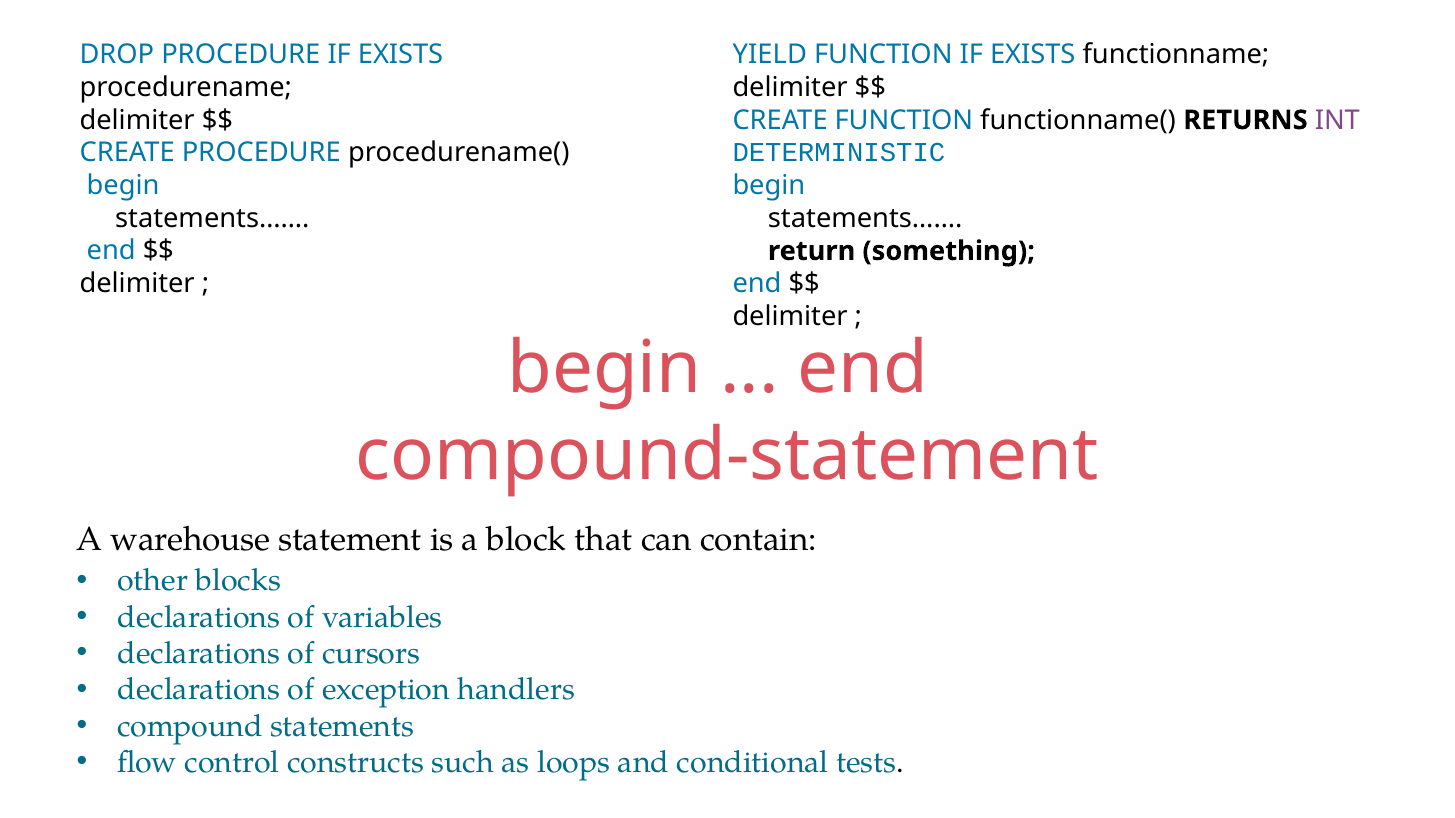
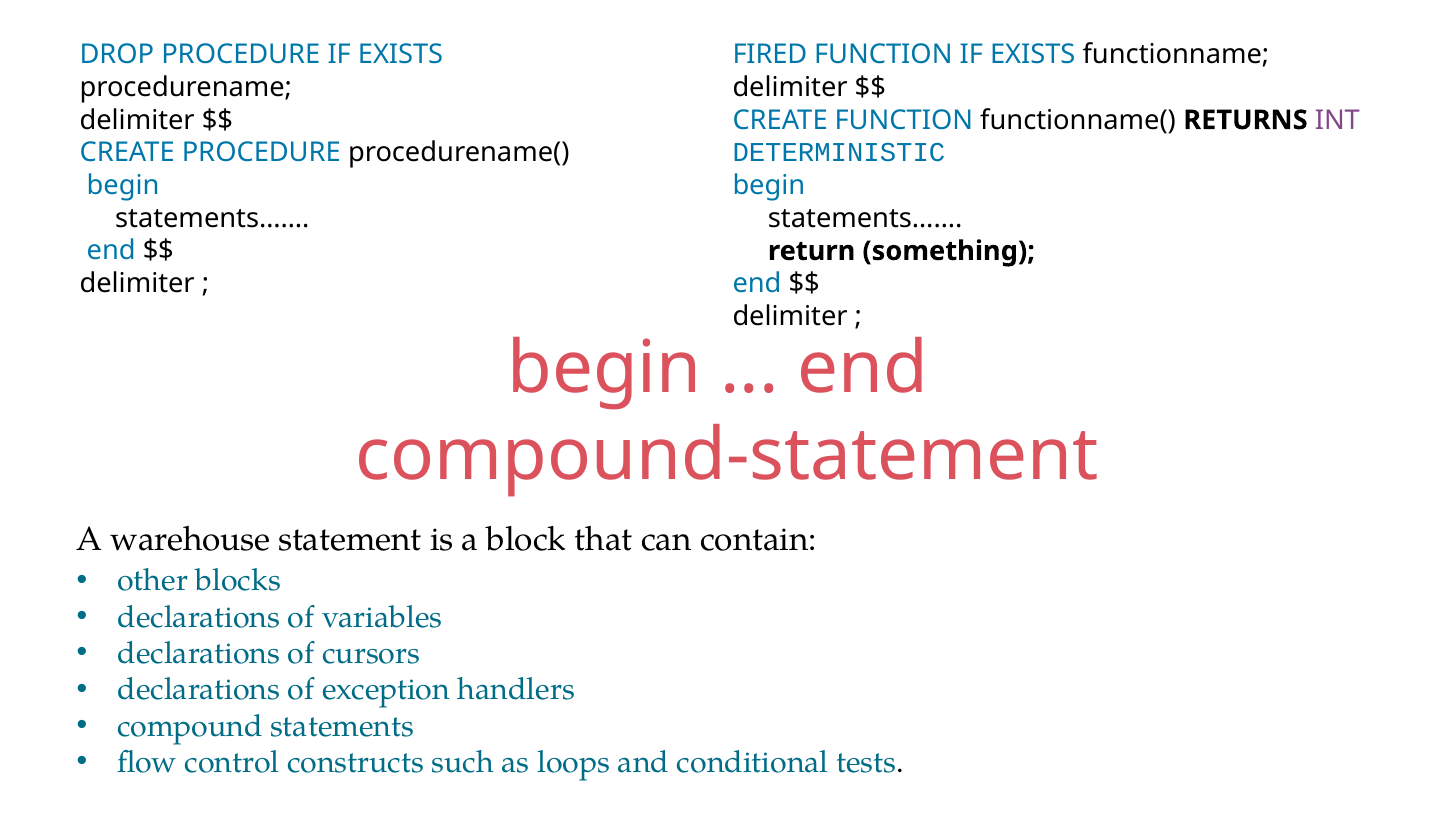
YIELD: YIELD -> FIRED
